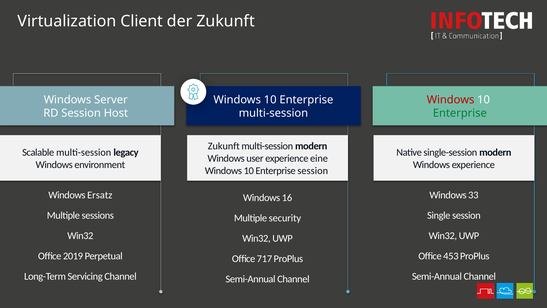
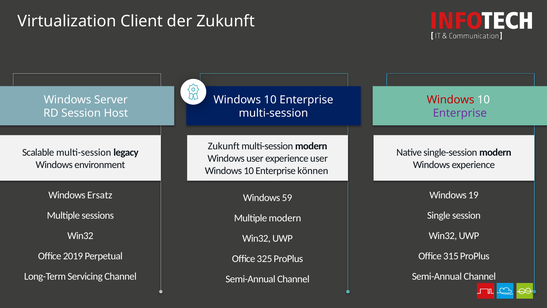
Enterprise at (460, 113) colour: green -> purple
experience eine: eine -> user
Enterprise session: session -> können
33: 33 -> 19
16: 16 -> 59
Multiple security: security -> modern
453: 453 -> 315
717: 717 -> 325
